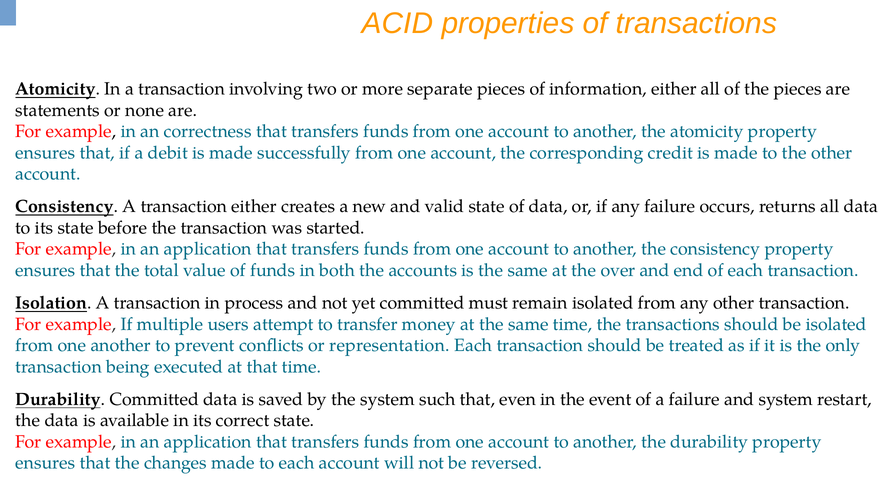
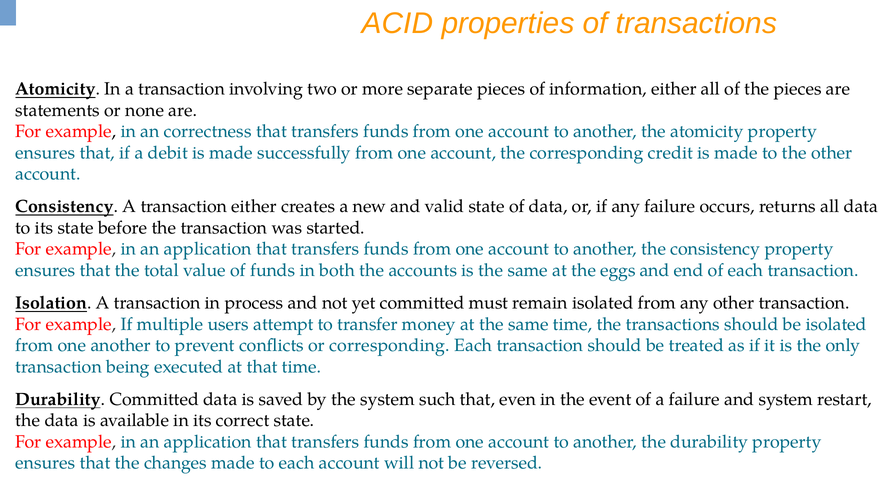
over: over -> eggs
or representation: representation -> corresponding
